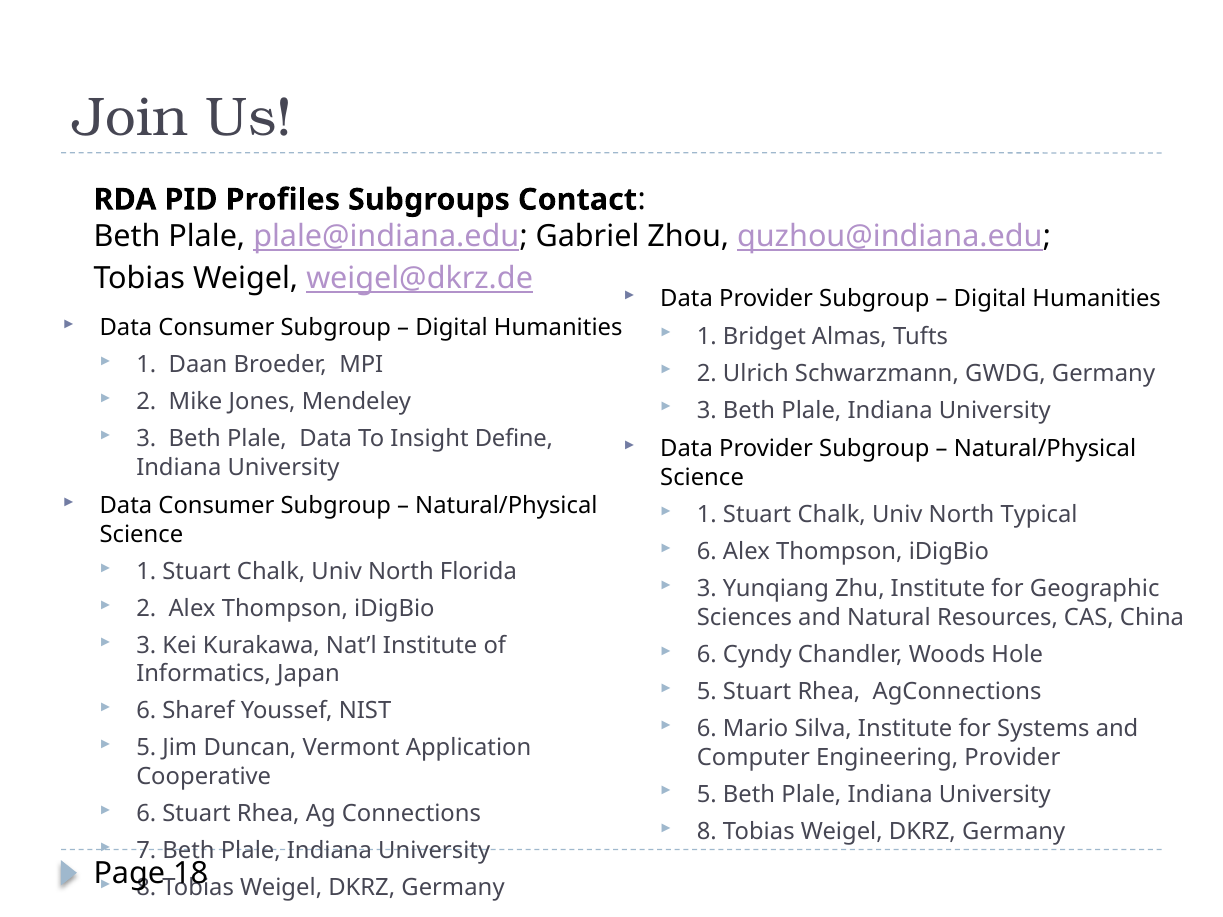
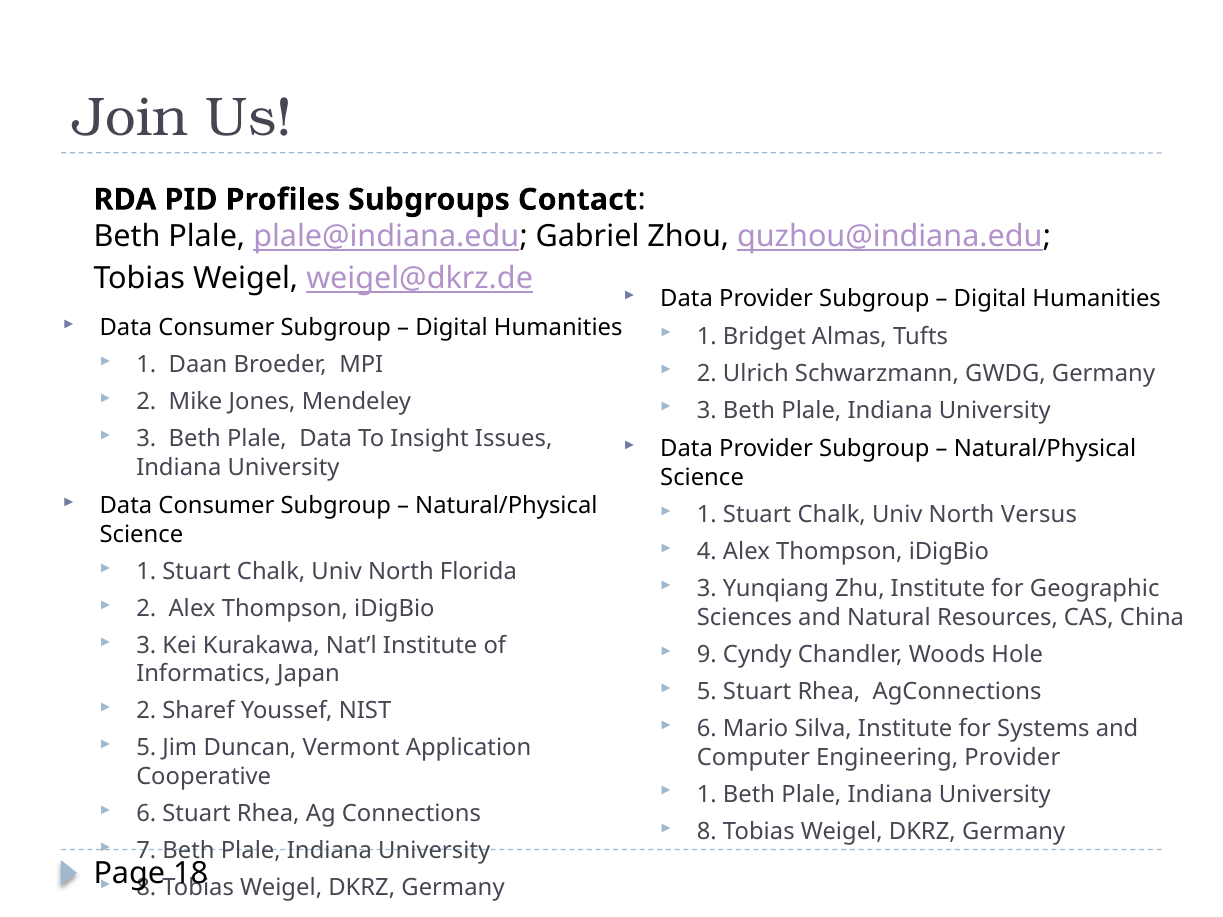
Define: Define -> Issues
Typical: Typical -> Versus
6 at (707, 552): 6 -> 4
6 at (707, 655): 6 -> 9
6 at (146, 711): 6 -> 2
5 at (707, 795): 5 -> 1
